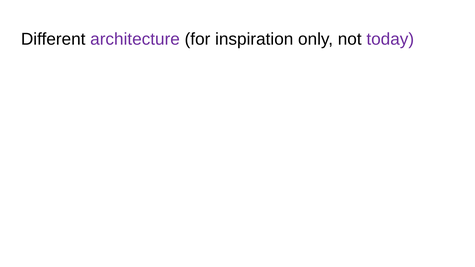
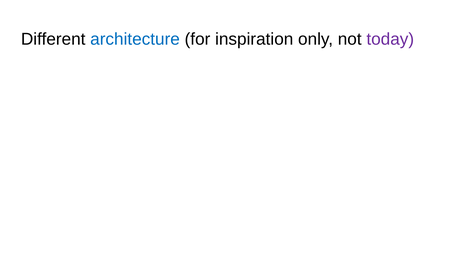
architecture colour: purple -> blue
